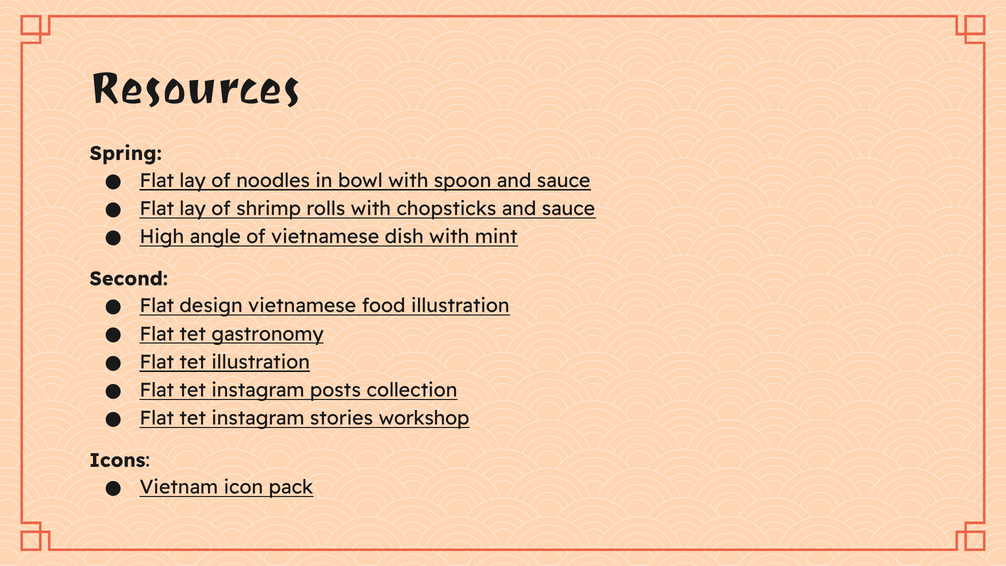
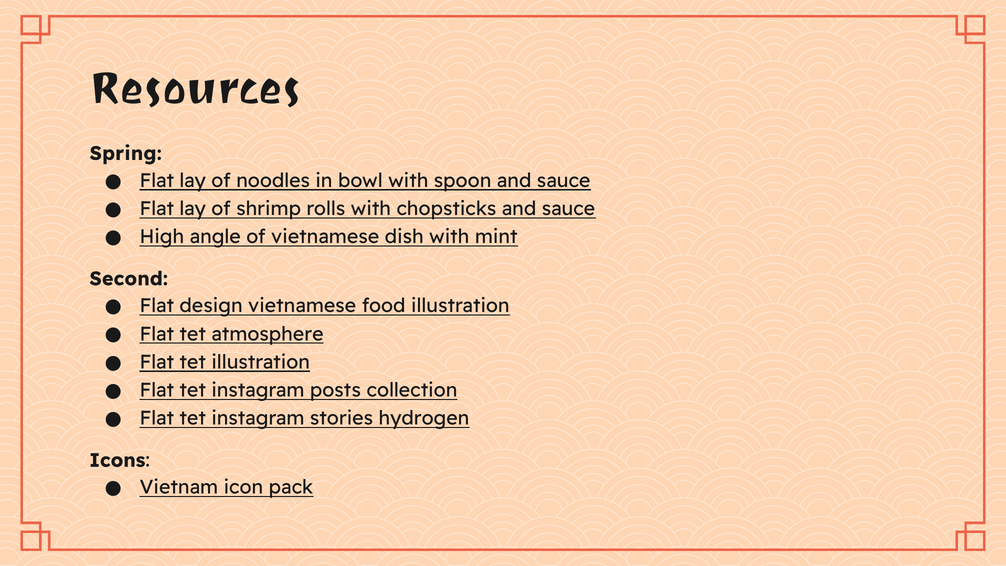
gastronomy: gastronomy -> atmosphere
workshop: workshop -> hydrogen
